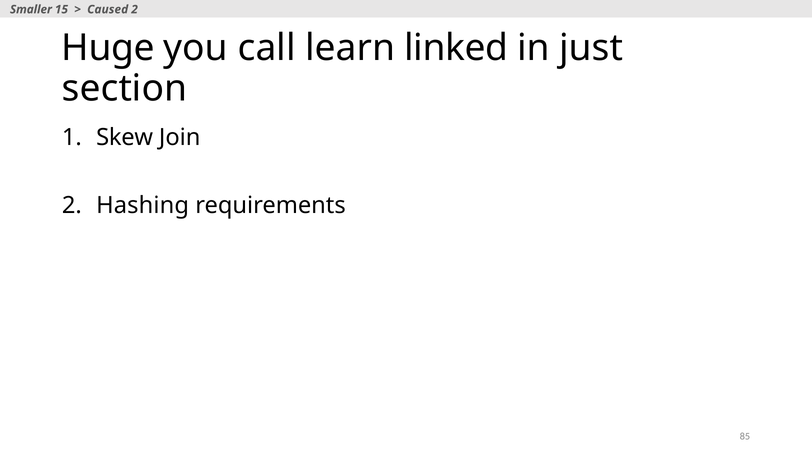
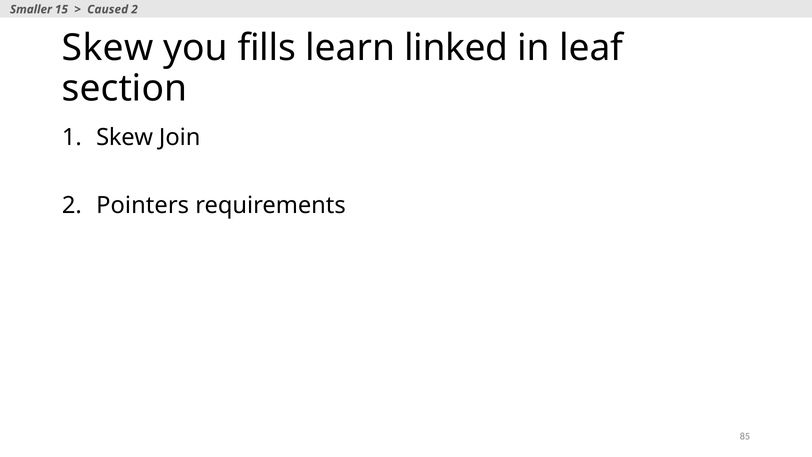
Huge at (108, 48): Huge -> Skew
call: call -> fills
just: just -> leaf
Hashing: Hashing -> Pointers
